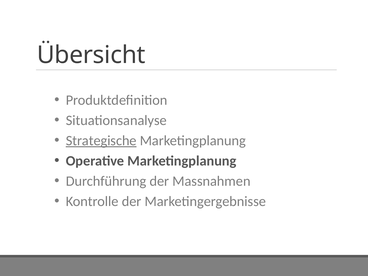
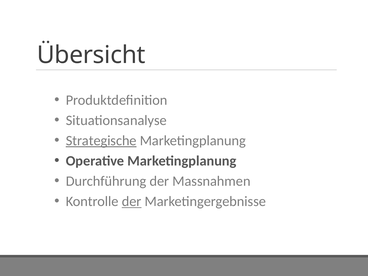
der at (132, 201) underline: none -> present
